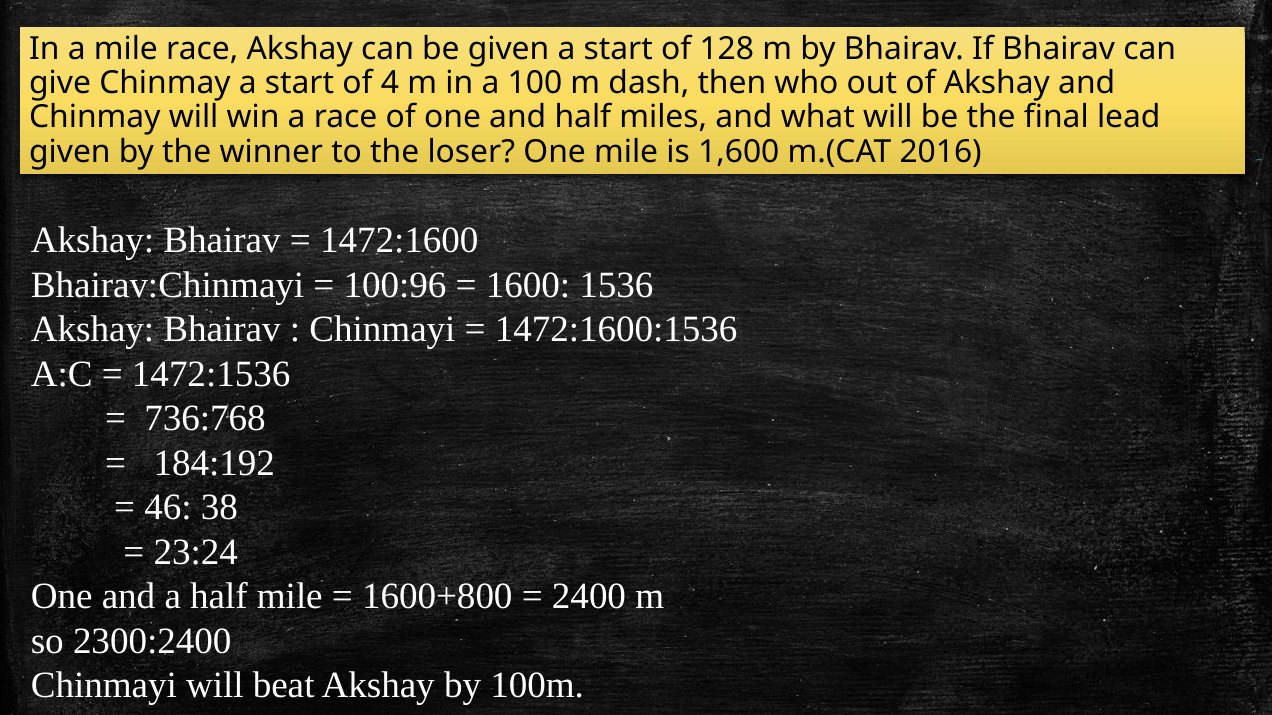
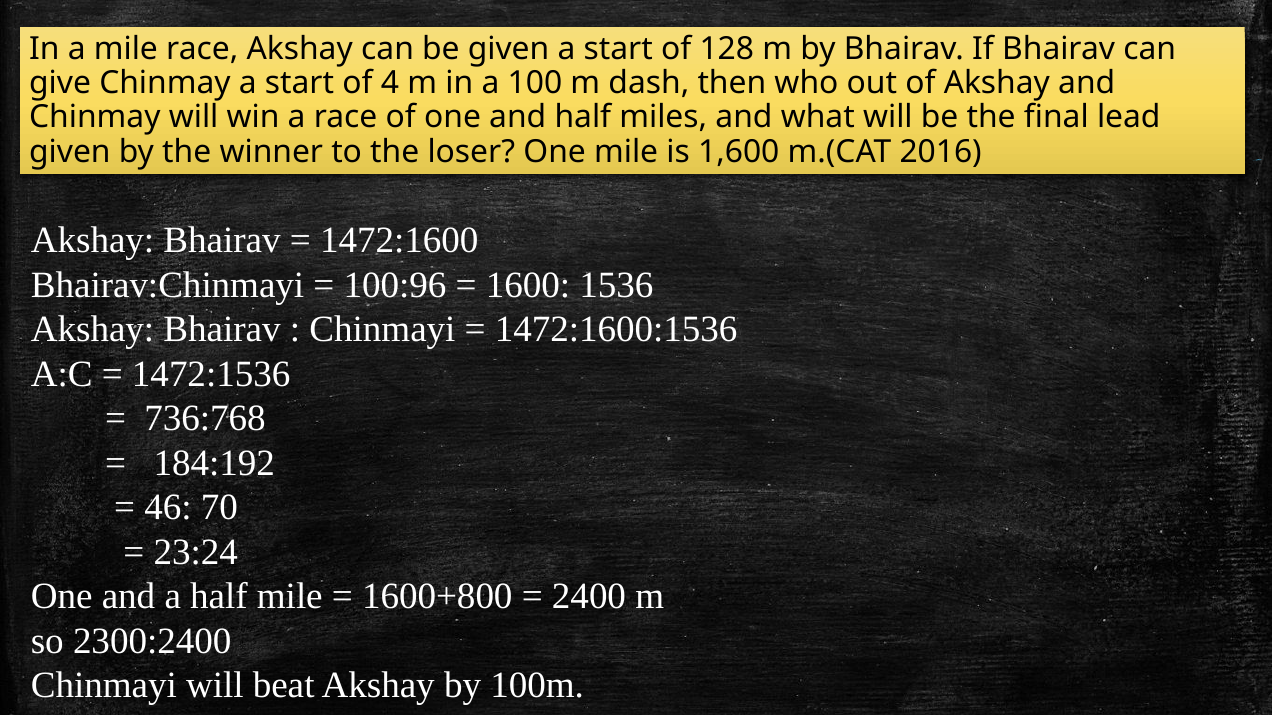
38: 38 -> 70
